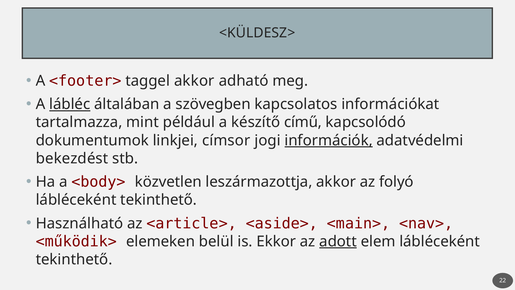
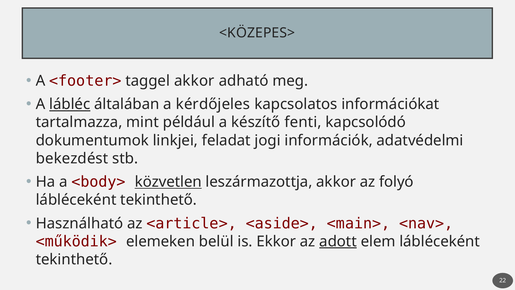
<KÜLDESZ>: <KÜLDESZ> -> <KÖZEPES>
szövegben: szövegben -> kérdőjeles
című: című -> fenti
címsor: címsor -> feladat
információk underline: present -> none
közvetlen underline: none -> present
